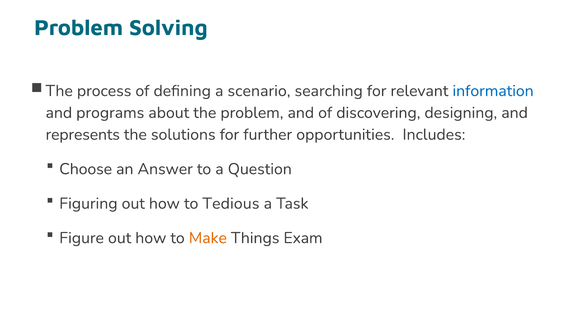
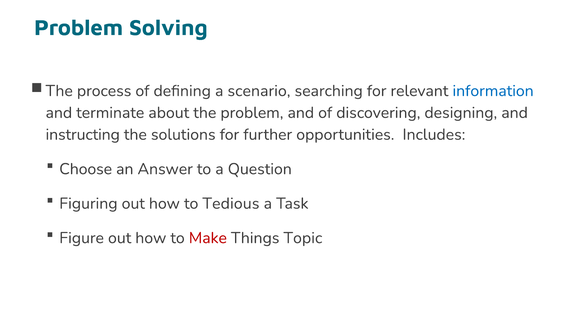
programs: programs -> terminate
represents: represents -> instructing
Make colour: orange -> red
Exam: Exam -> Topic
